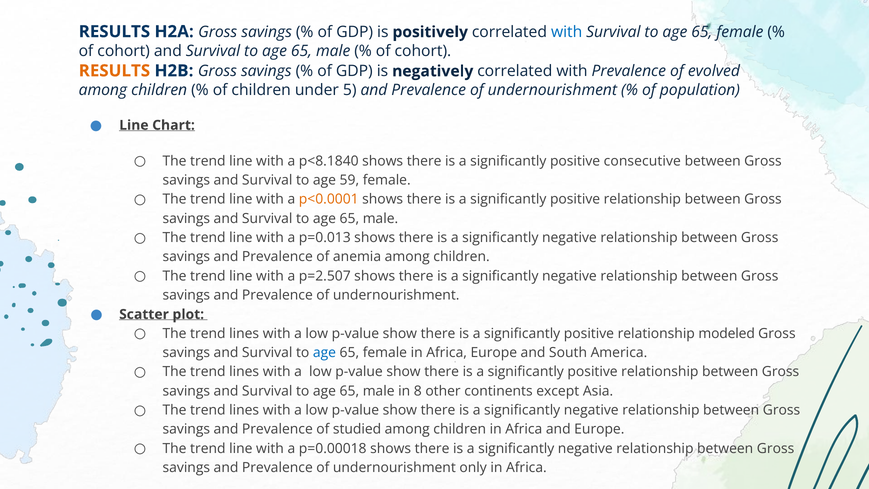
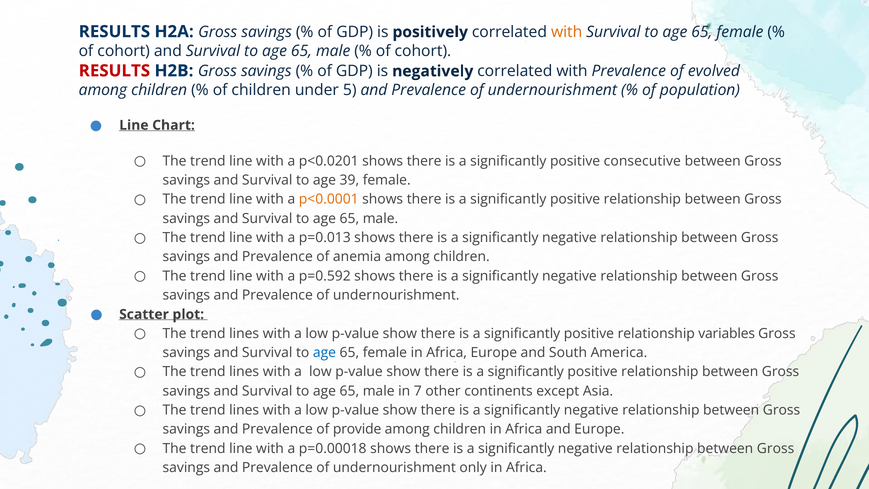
with at (567, 32) colour: blue -> orange
RESULTS at (114, 71) colour: orange -> red
p<8.1840: p<8.1840 -> p<0.0201
59: 59 -> 39
p=2.507: p=2.507 -> p=0.592
modeled: modeled -> variables
8: 8 -> 7
studied: studied -> provide
